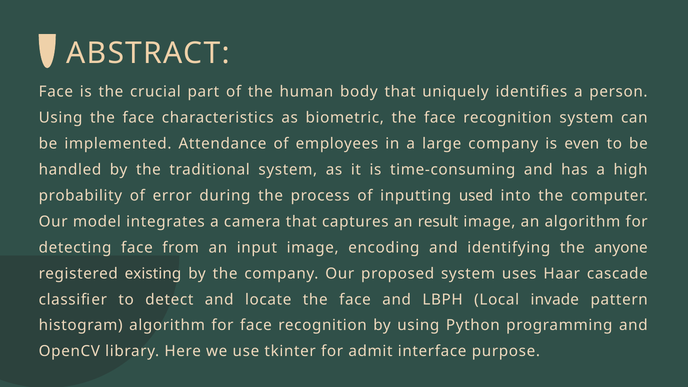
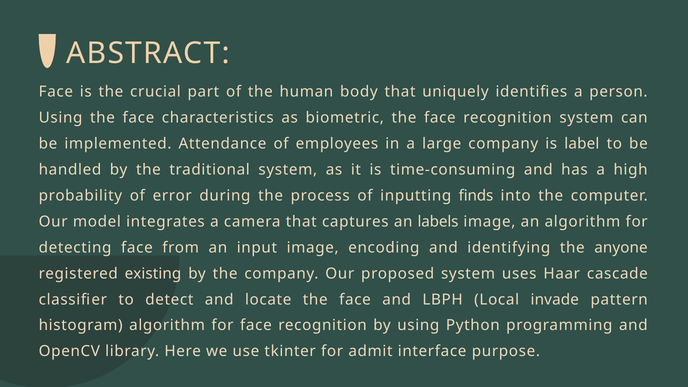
even: even -> label
used: used -> finds
result: result -> labels
